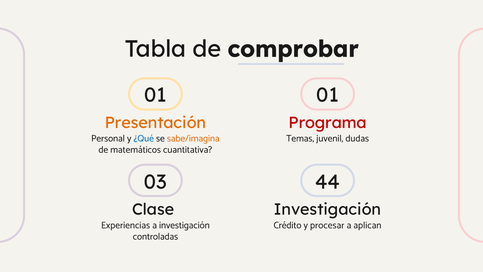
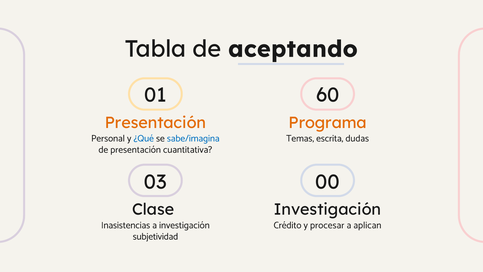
comprobar: comprobar -> aceptando
01 01: 01 -> 60
Programa colour: red -> orange
sabe/imagina colour: orange -> blue
juvenil: juvenil -> escrita
de matemáticos: matemáticos -> presentación
44: 44 -> 00
Experiencias: Experiencias -> Inasistencias
controladas: controladas -> subjetividad
